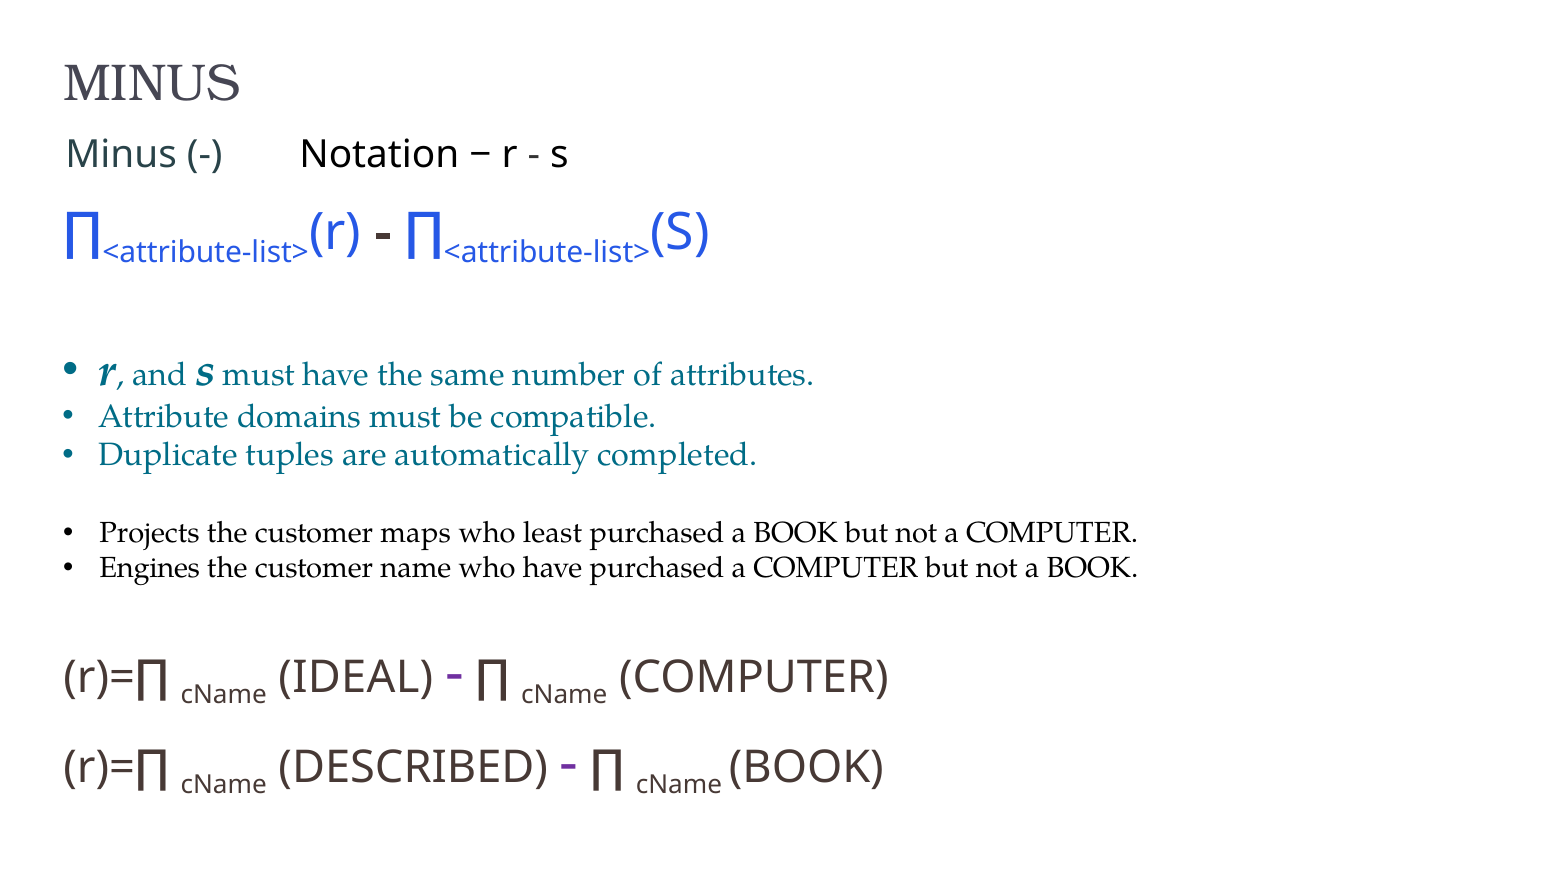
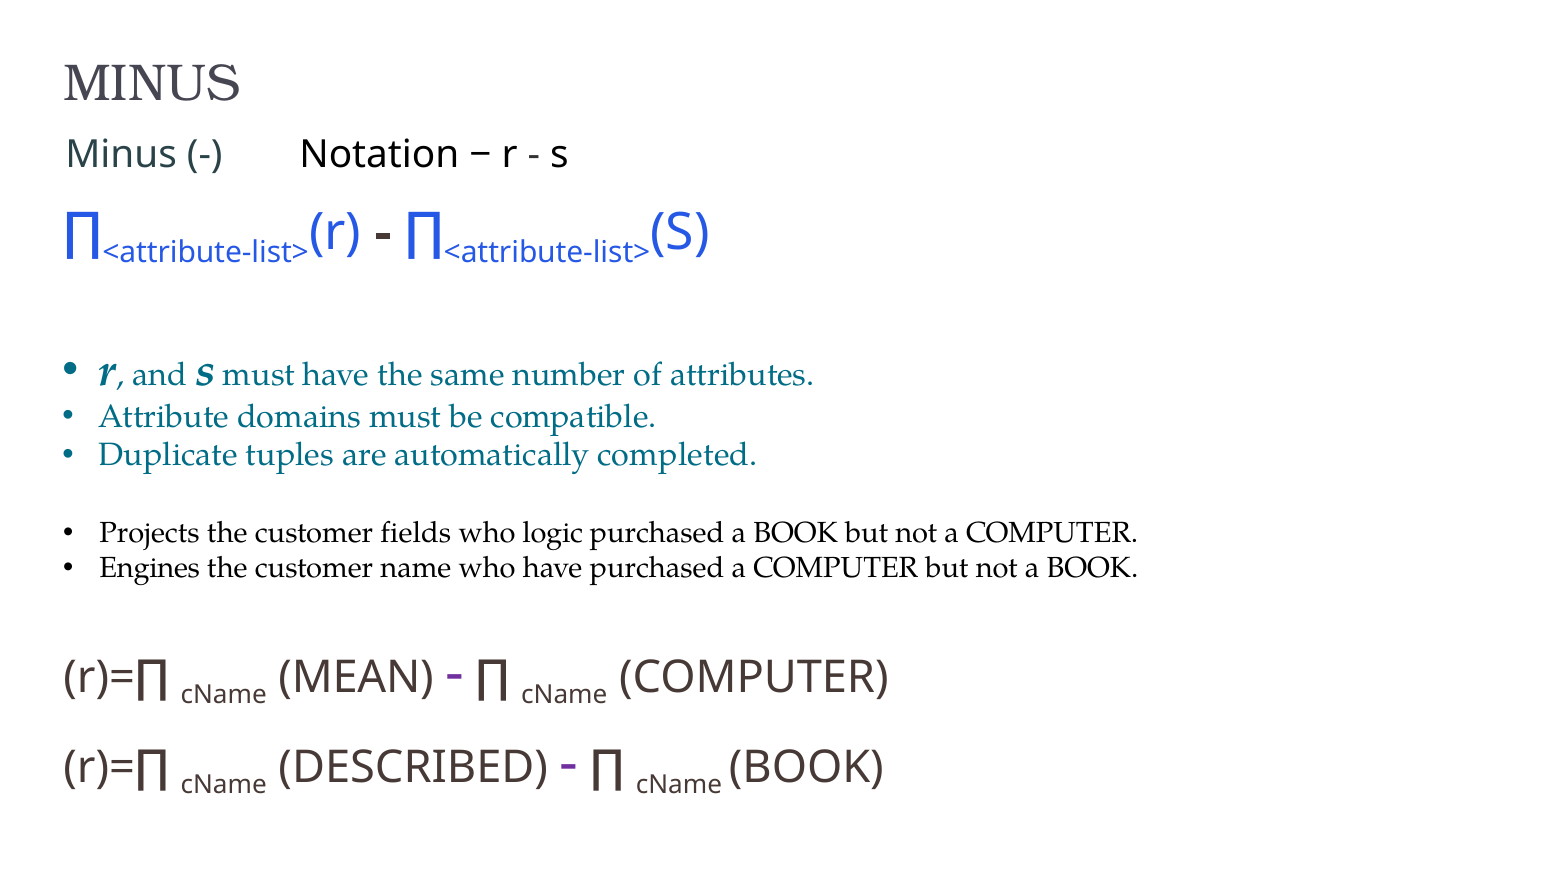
maps: maps -> fields
least: least -> logic
IDEAL: IDEAL -> MEAN
